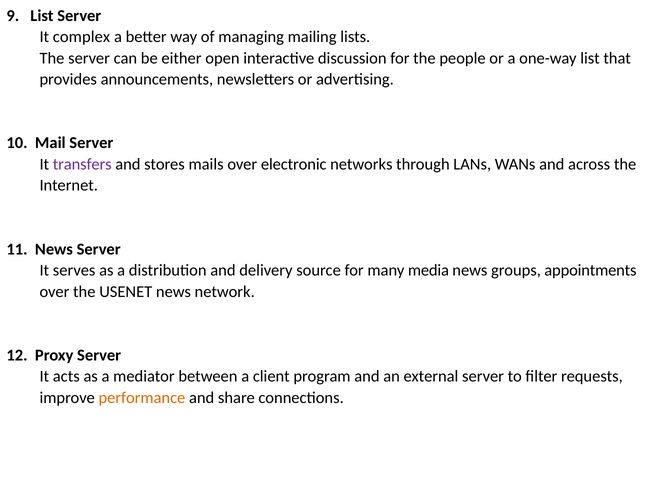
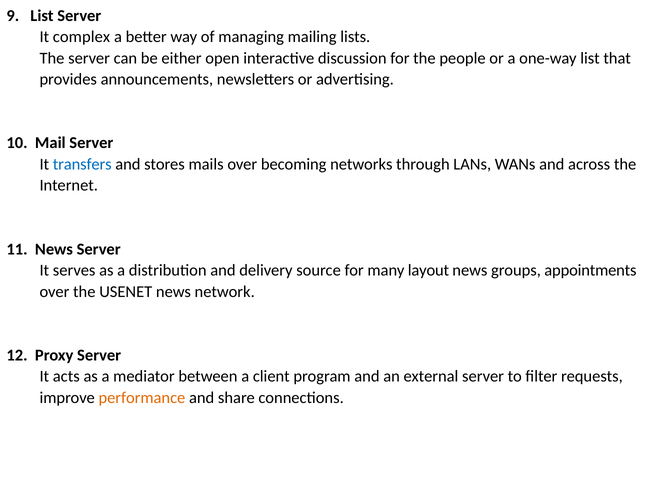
transfers colour: purple -> blue
electronic: electronic -> becoming
media: media -> layout
